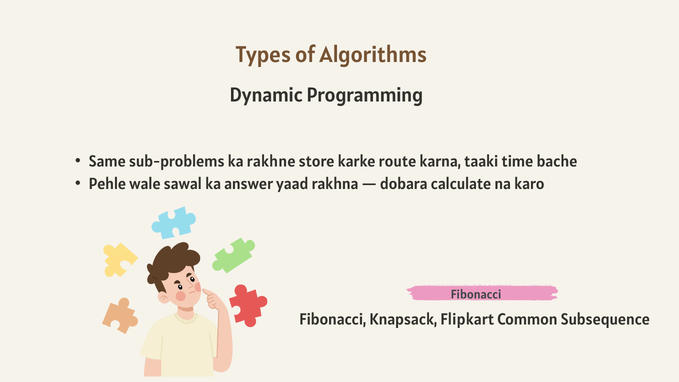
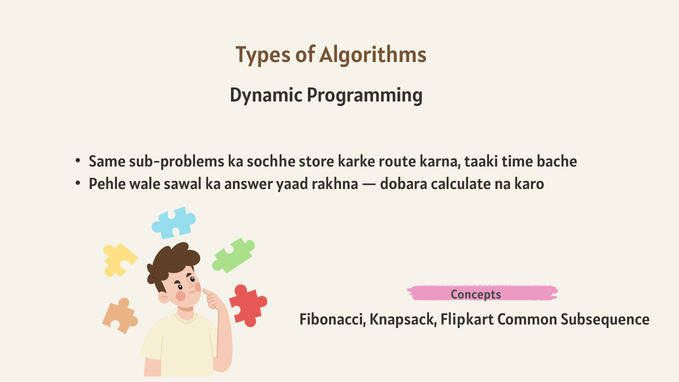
rakhne: rakhne -> sochhe
Fibonacci at (476, 295): Fibonacci -> Concepts
